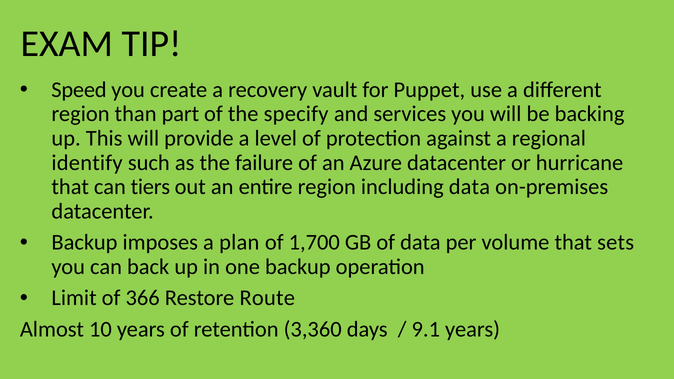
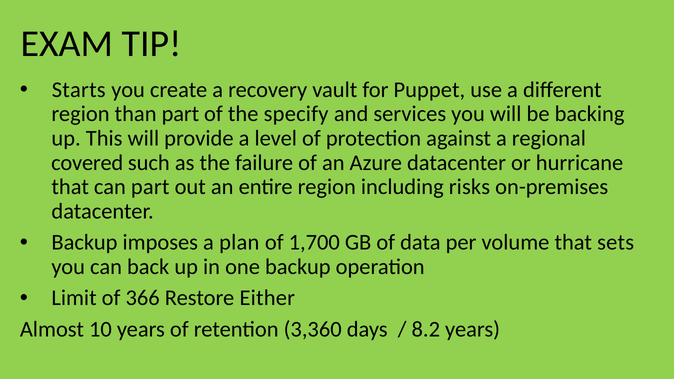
Speed: Speed -> Starts
identify: identify -> covered
can tiers: tiers -> part
including data: data -> risks
Route: Route -> Either
9.1: 9.1 -> 8.2
